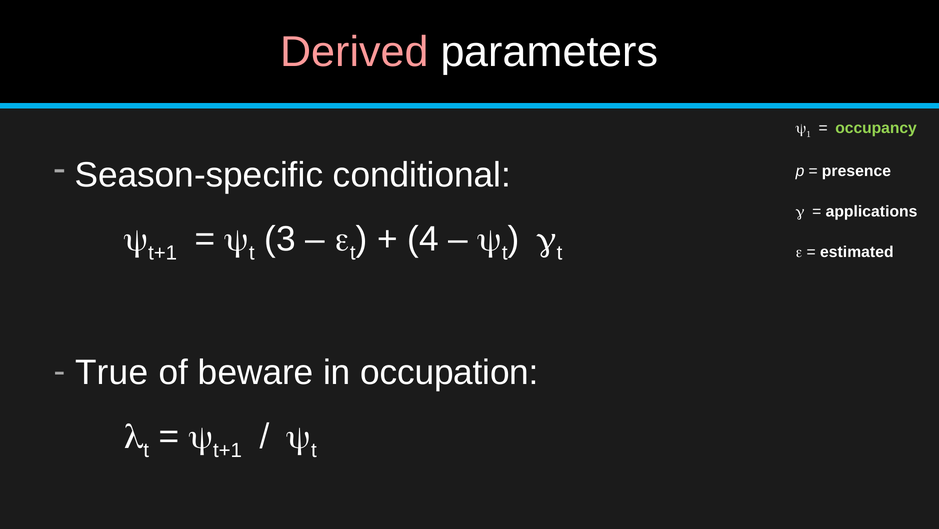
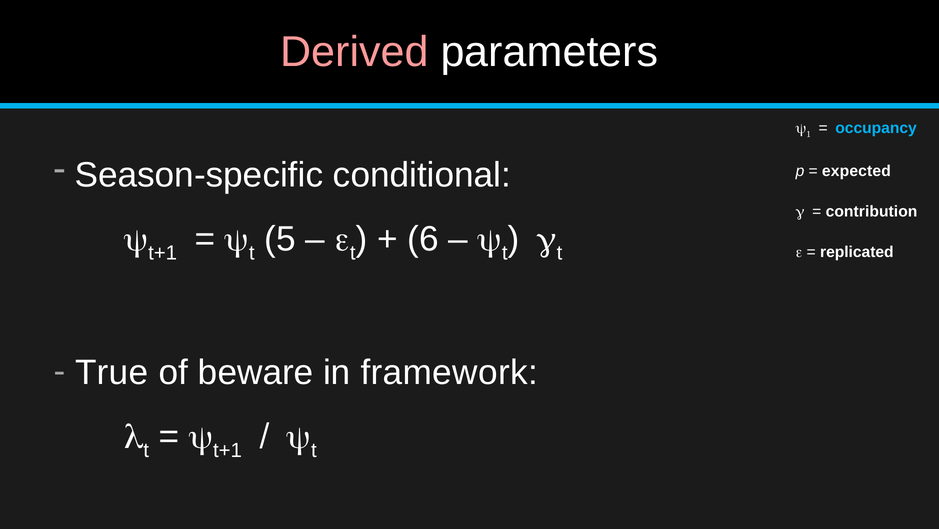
occupancy colour: light green -> light blue
presence: presence -> expected
applications: applications -> contribution
3: 3 -> 5
4: 4 -> 6
estimated: estimated -> replicated
occupation: occupation -> framework
